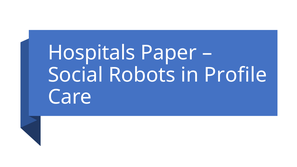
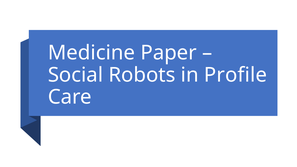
Hospitals: Hospitals -> Medicine
